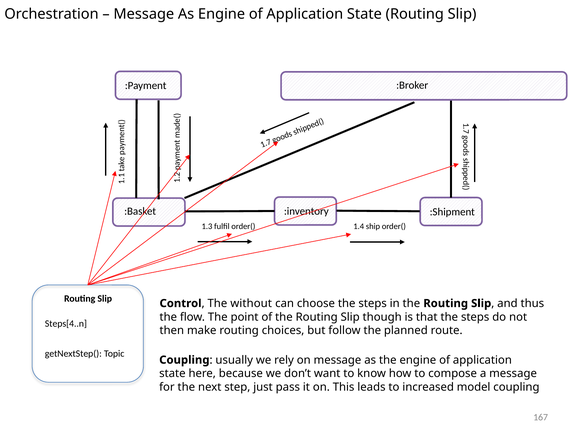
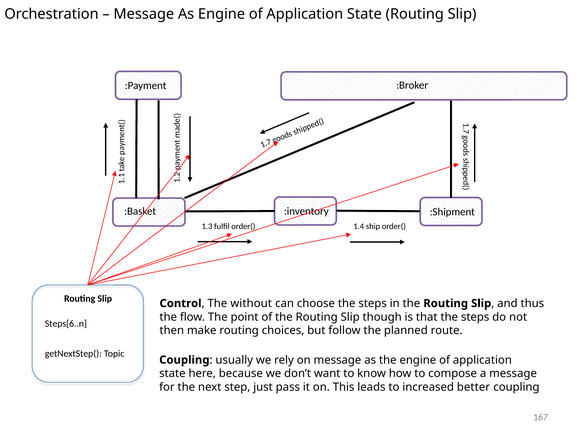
Steps[4..n: Steps[4..n -> Steps[6..n
model: model -> better
